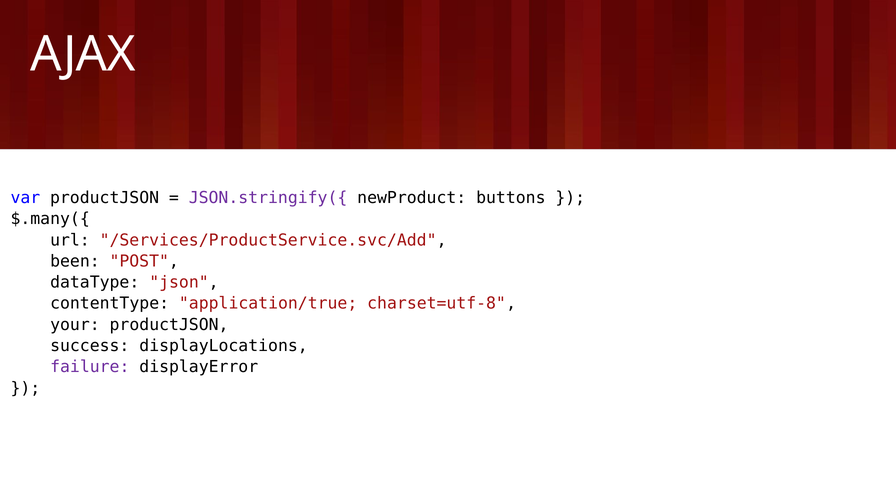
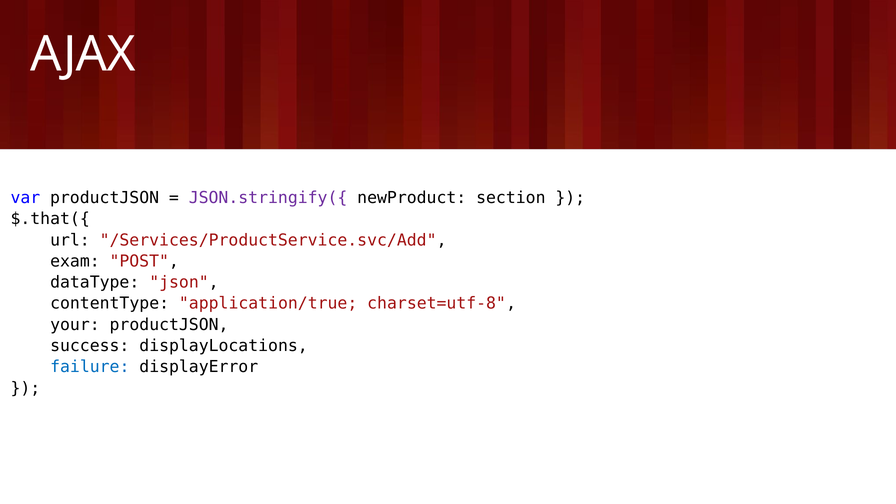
buttons: buttons -> section
$.many({: $.many({ -> $.that({
been: been -> exam
failure colour: purple -> blue
